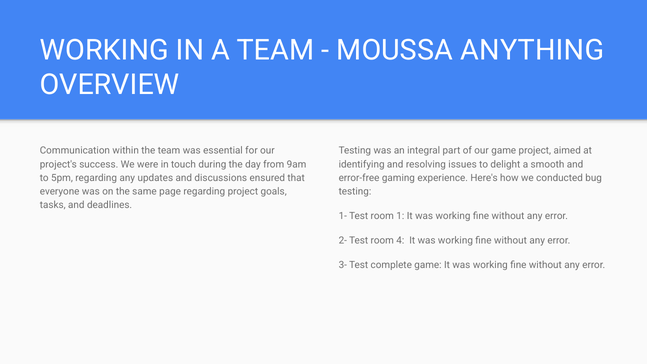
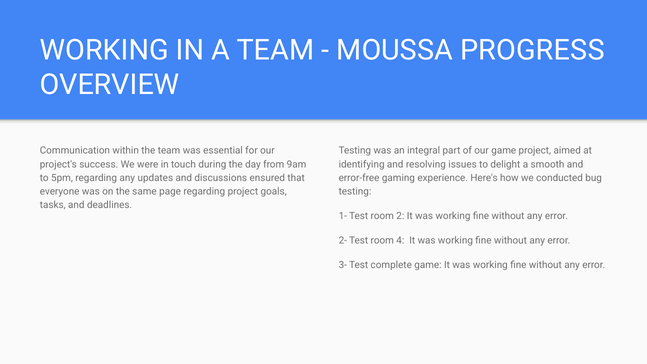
ANYTHING: ANYTHING -> PROGRESS
1: 1 -> 2
